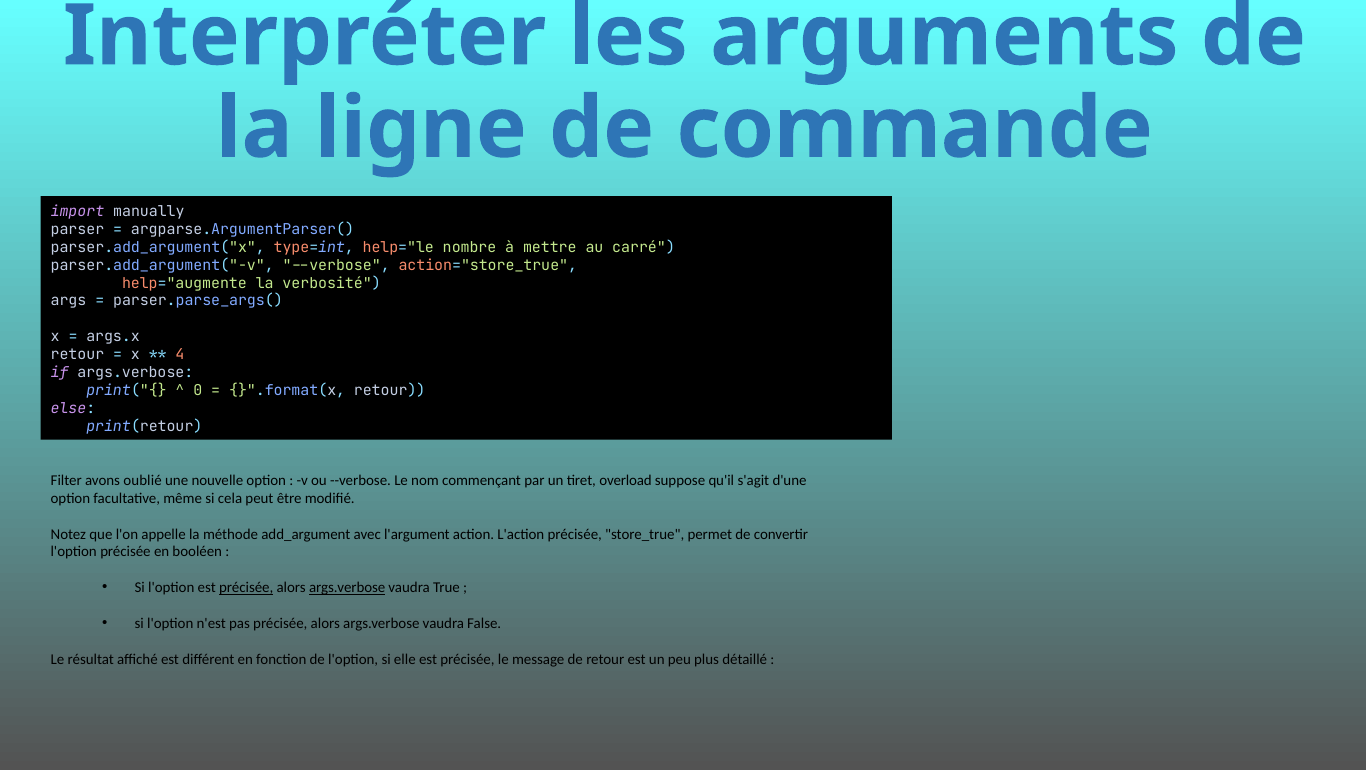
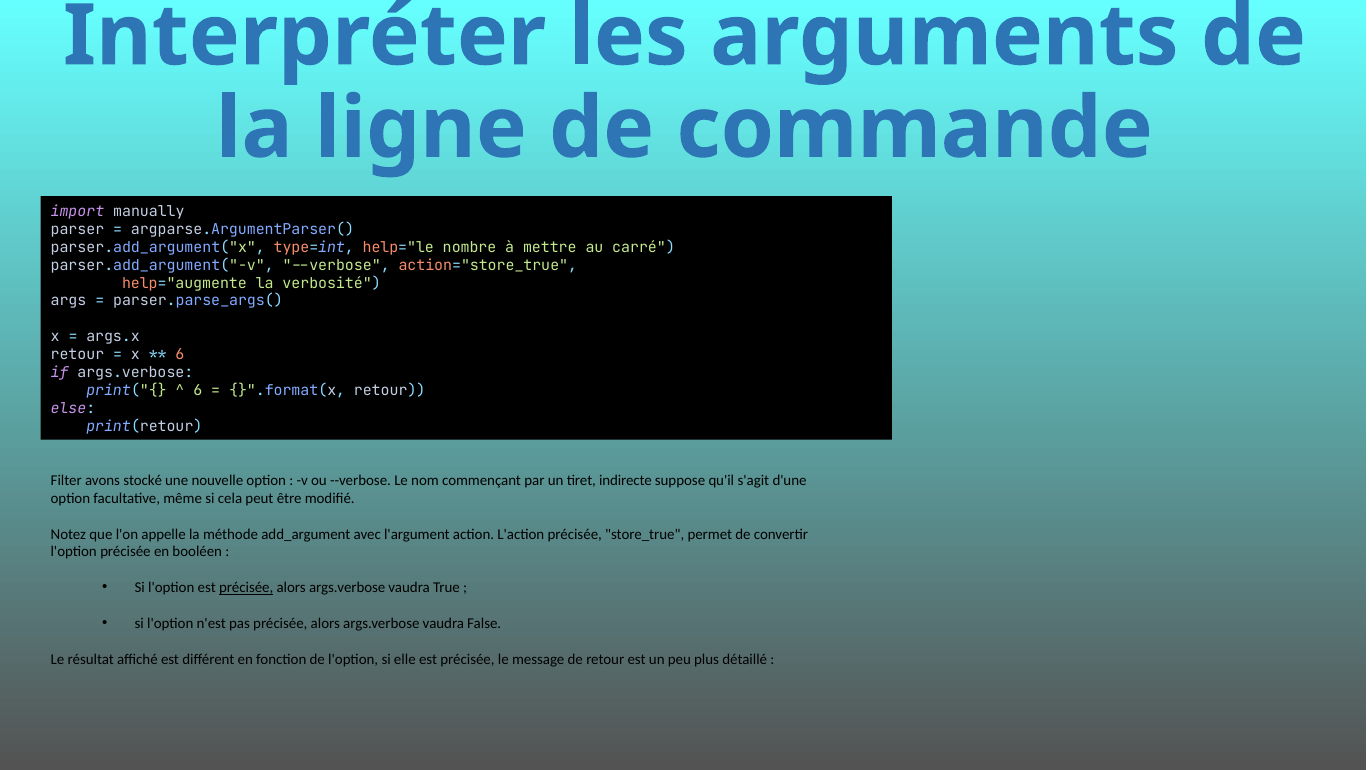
4 at (180, 355): 4 -> 6
0 at (198, 391): 0 -> 6
oublié: oublié -> stocké
overload: overload -> indirecte
args.verbose at (347, 588) underline: present -> none
